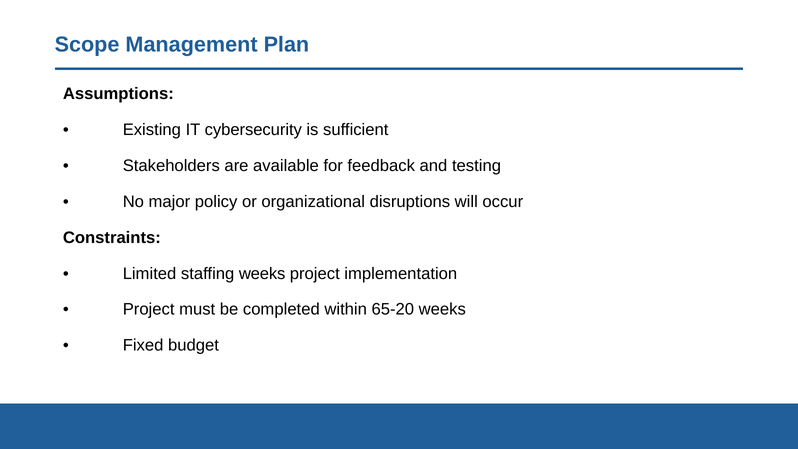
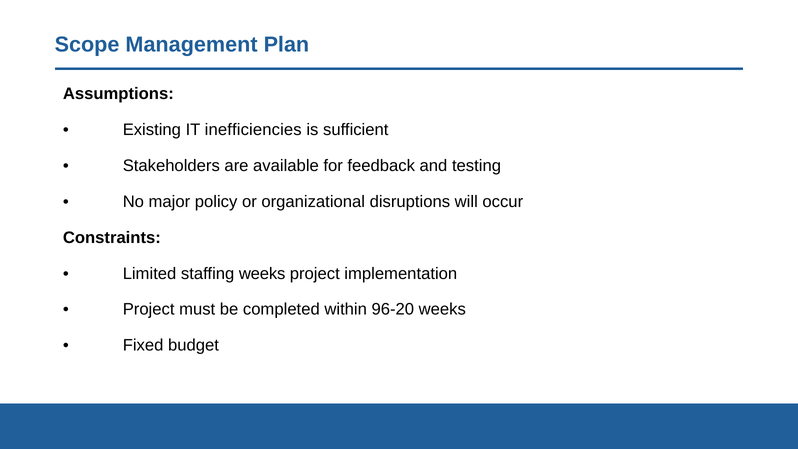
cybersecurity: cybersecurity -> inefficiencies
65-20: 65-20 -> 96-20
